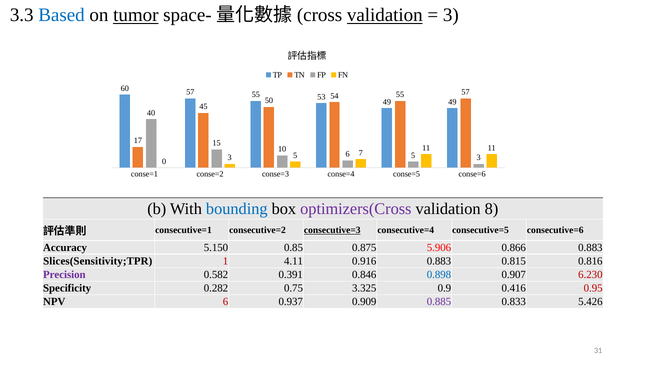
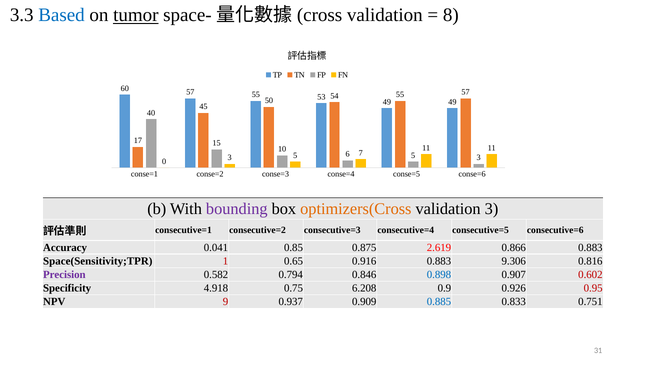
validation at (385, 15) underline: present -> none
3 at (451, 15): 3 -> 8
bounding colour: blue -> purple
optimizers(Cross colour: purple -> orange
validation 8: 8 -> 3
consecutive=3 underline: present -> none
5.150: 5.150 -> 0.041
5.906: 5.906 -> 2.619
Slices(Sensitivity;TPR: Slices(Sensitivity;TPR -> Space(Sensitivity;TPR
4.11: 4.11 -> 0.65
0.815: 0.815 -> 9.306
0.391: 0.391 -> 0.794
6.230: 6.230 -> 0.602
0.282: 0.282 -> 4.918
3.325: 3.325 -> 6.208
0.416: 0.416 -> 0.926
NPV 6: 6 -> 9
0.885 colour: purple -> blue
5.426: 5.426 -> 0.751
